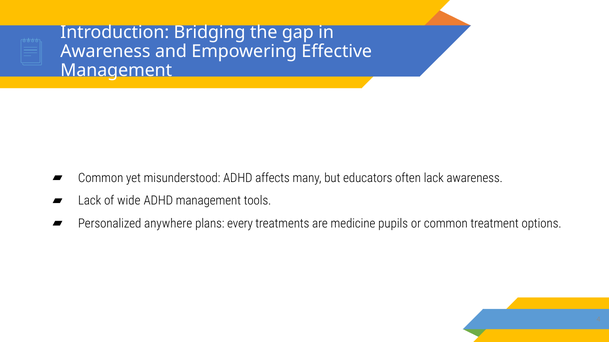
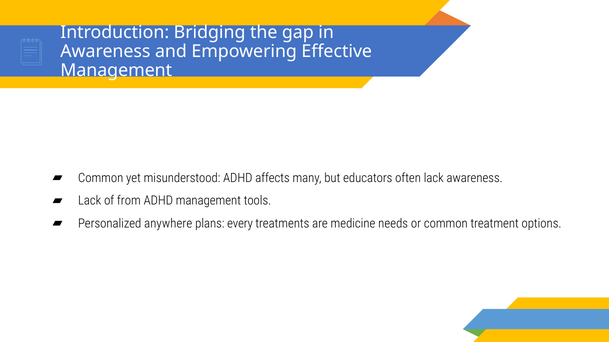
wide: wide -> from
pupils: pupils -> needs
